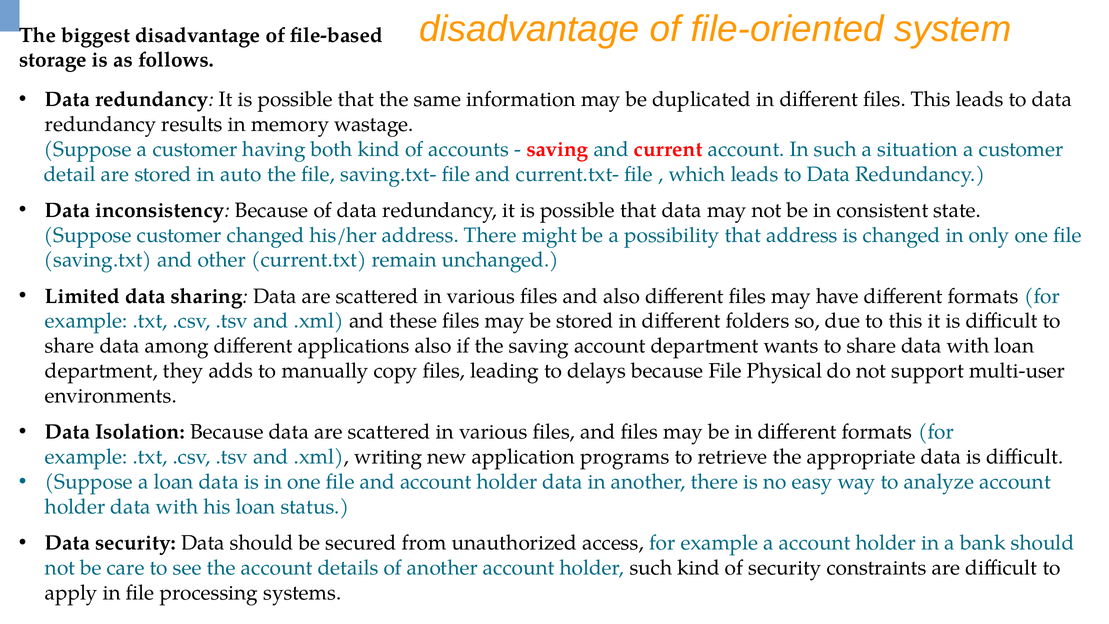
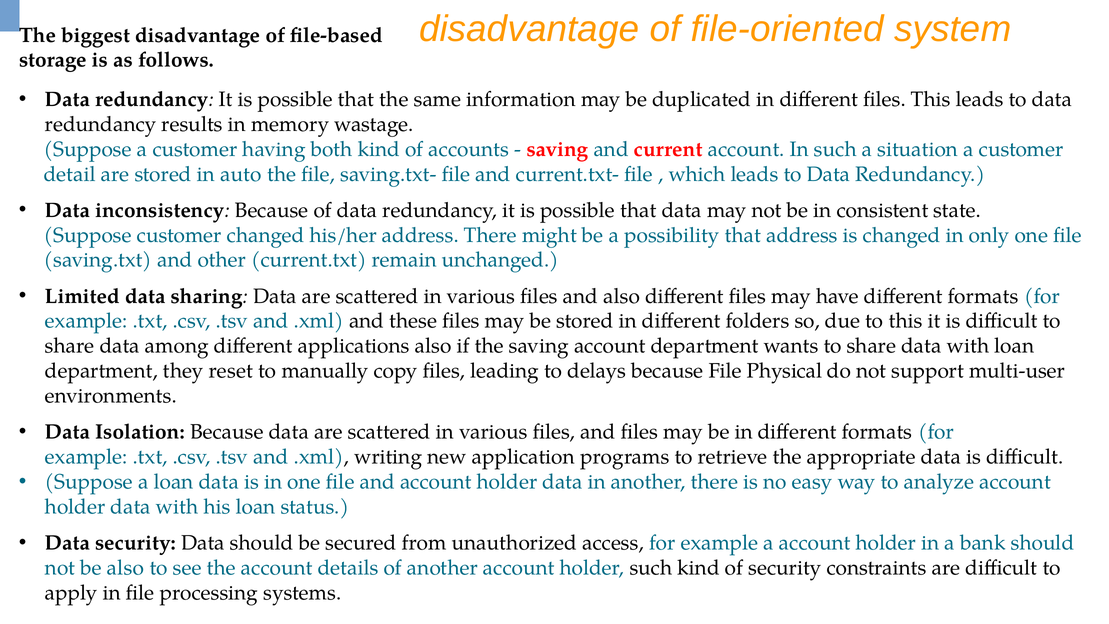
adds: adds -> reset
be care: care -> also
